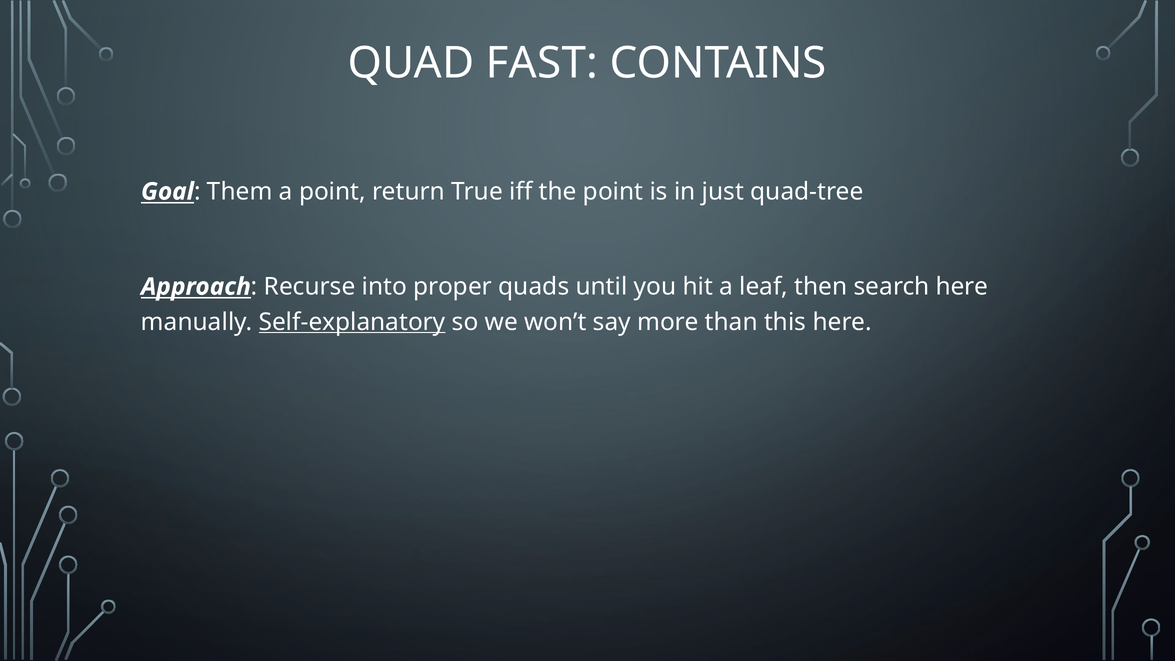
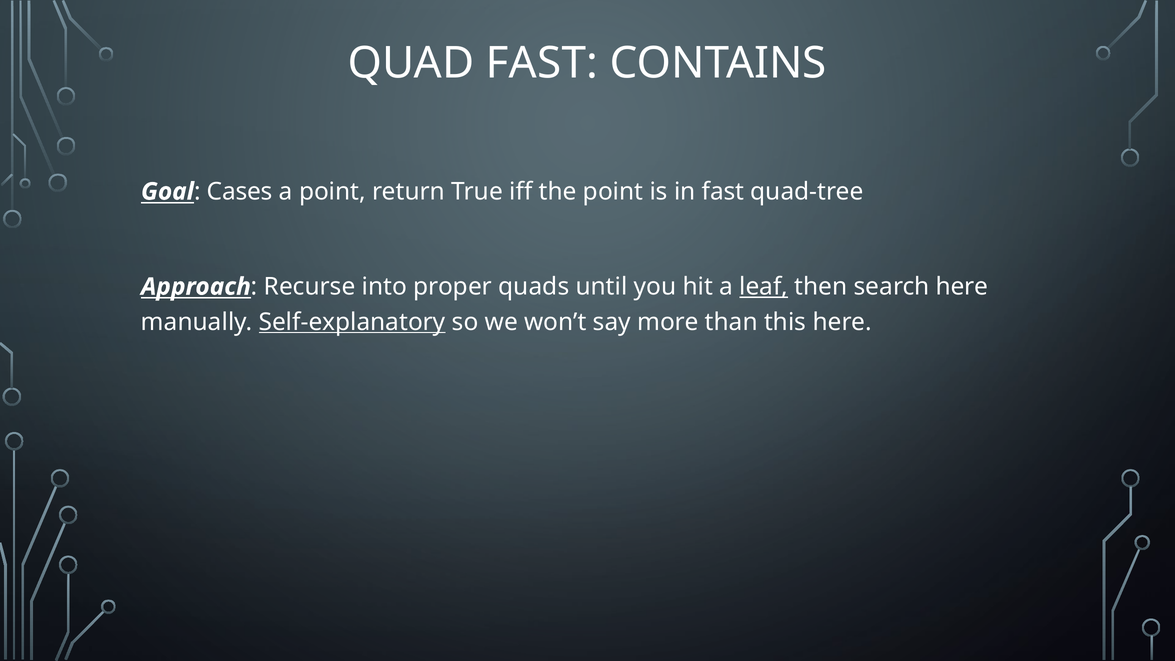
Them: Them -> Cases
in just: just -> fast
leaf underline: none -> present
